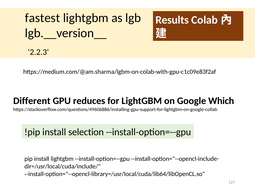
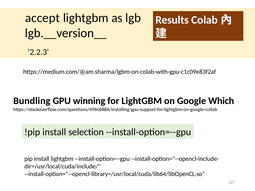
fastest: fastest -> accept
Different: Different -> Bundling
reduces: reduces -> winning
